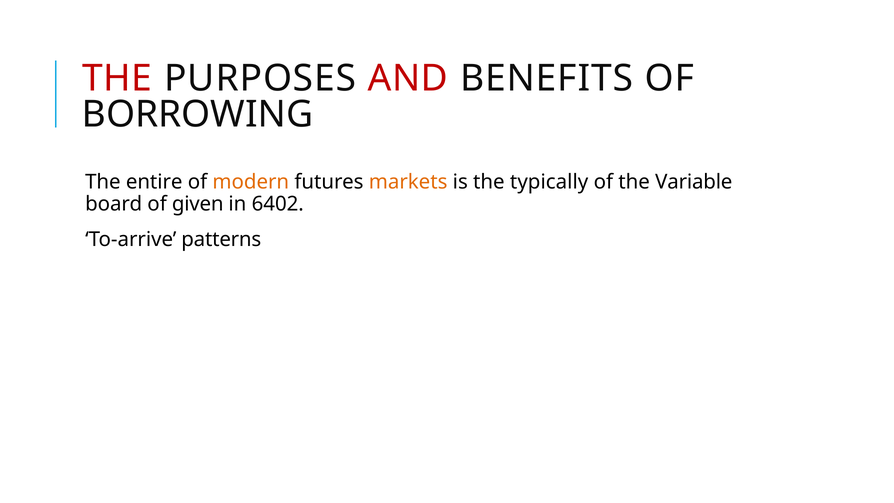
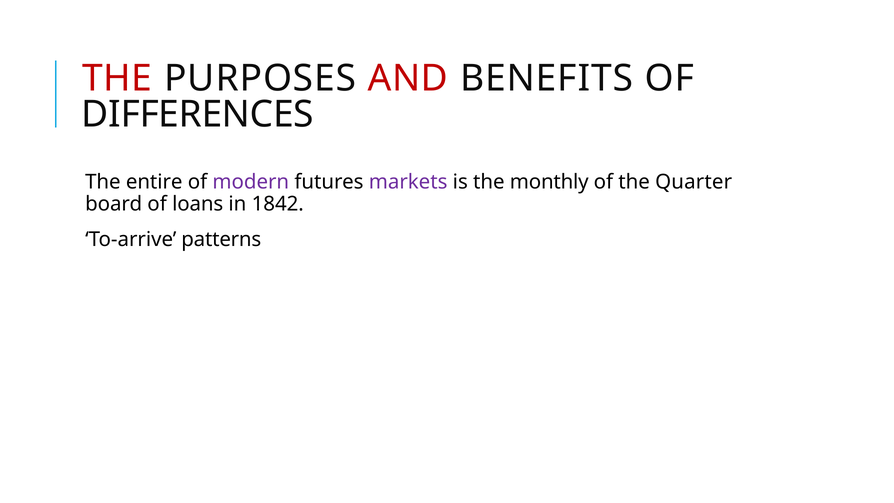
BORROWING: BORROWING -> DIFFERENCES
modern colour: orange -> purple
markets colour: orange -> purple
typically: typically -> monthly
Variable: Variable -> Quarter
given: given -> loans
6402: 6402 -> 1842
